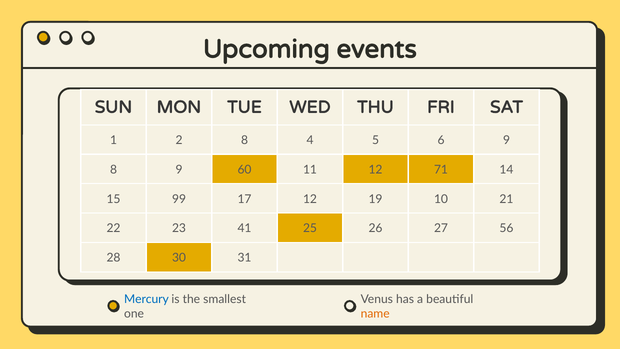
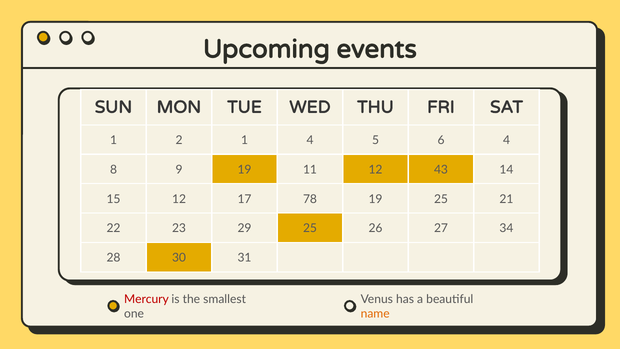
2 8: 8 -> 1
6 9: 9 -> 4
9 60: 60 -> 19
71: 71 -> 43
15 99: 99 -> 12
17 12: 12 -> 78
19 10: 10 -> 25
41: 41 -> 29
56: 56 -> 34
Mercury colour: blue -> red
